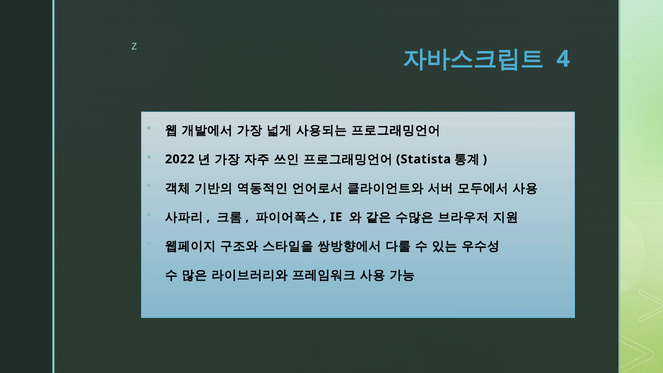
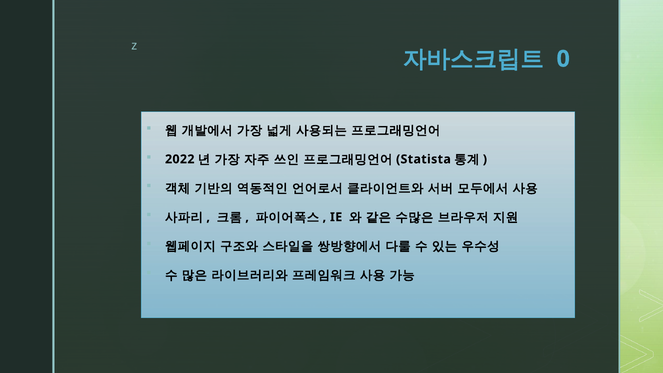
4: 4 -> 0
